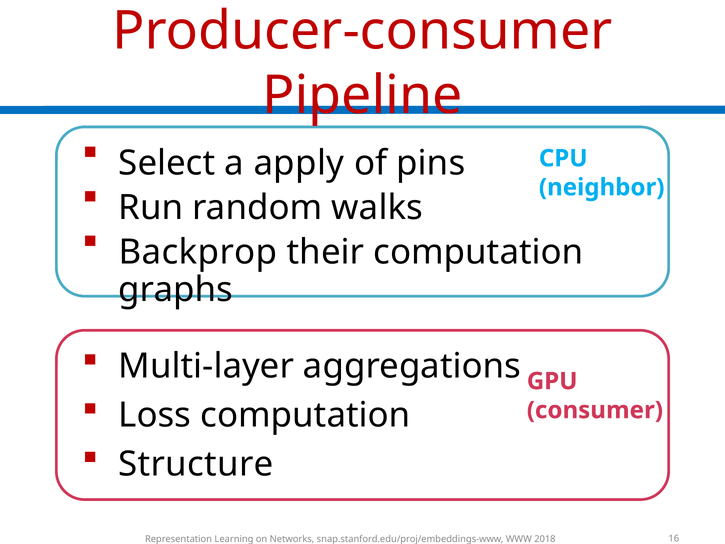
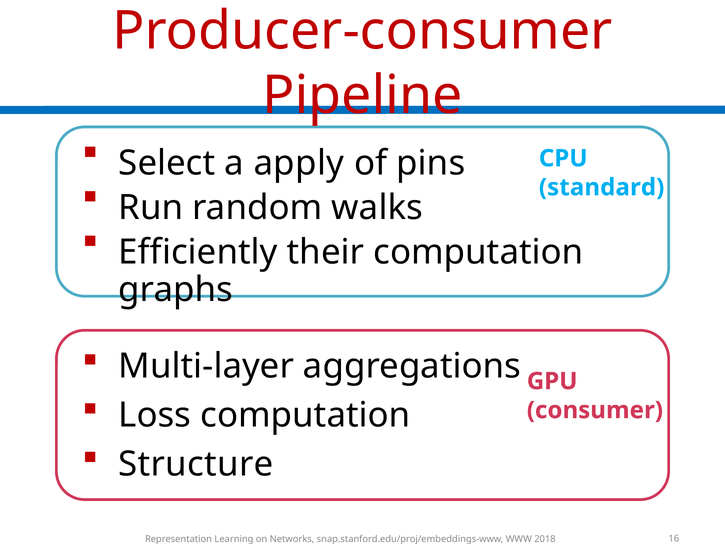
neighbor: neighbor -> standard
Backprop: Backprop -> Efficiently
